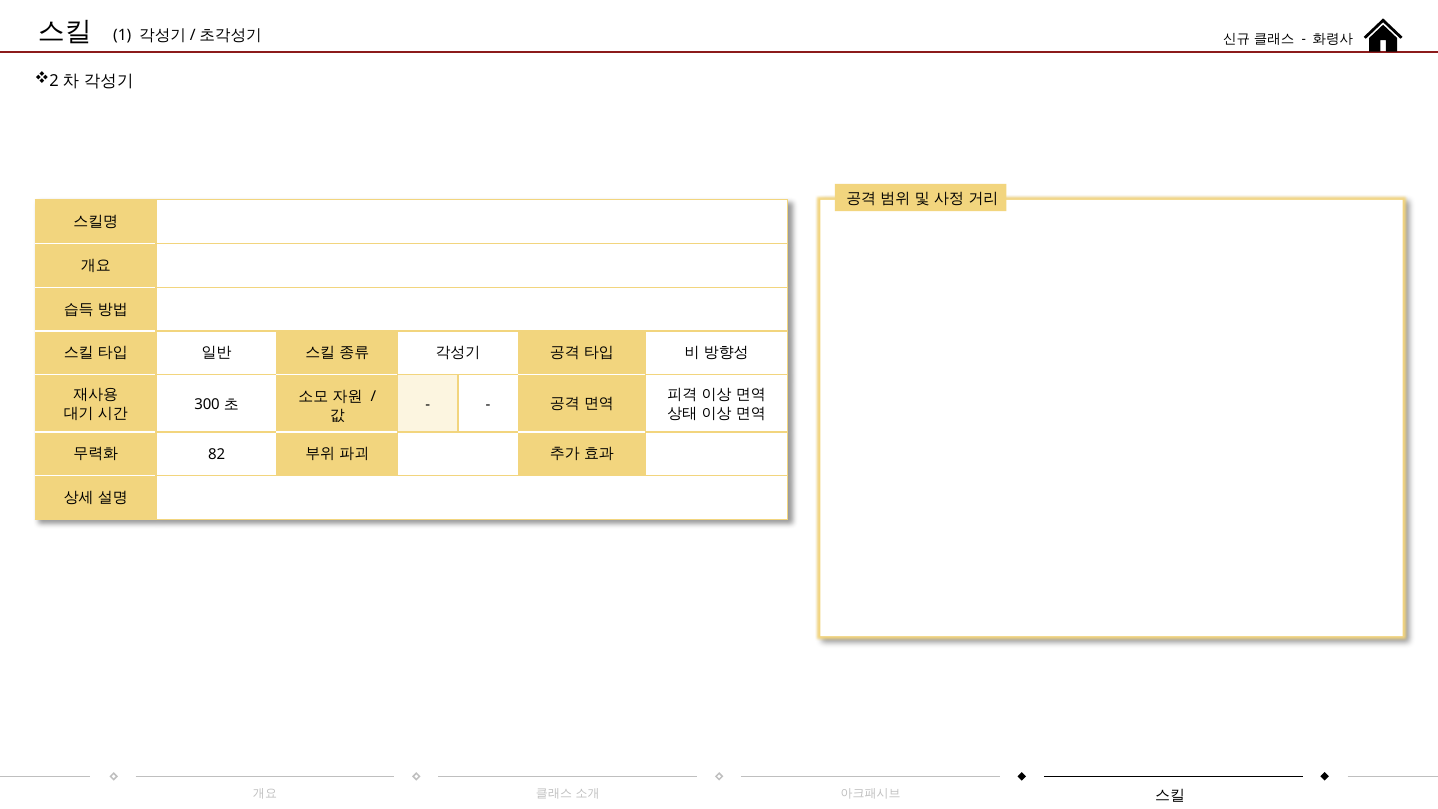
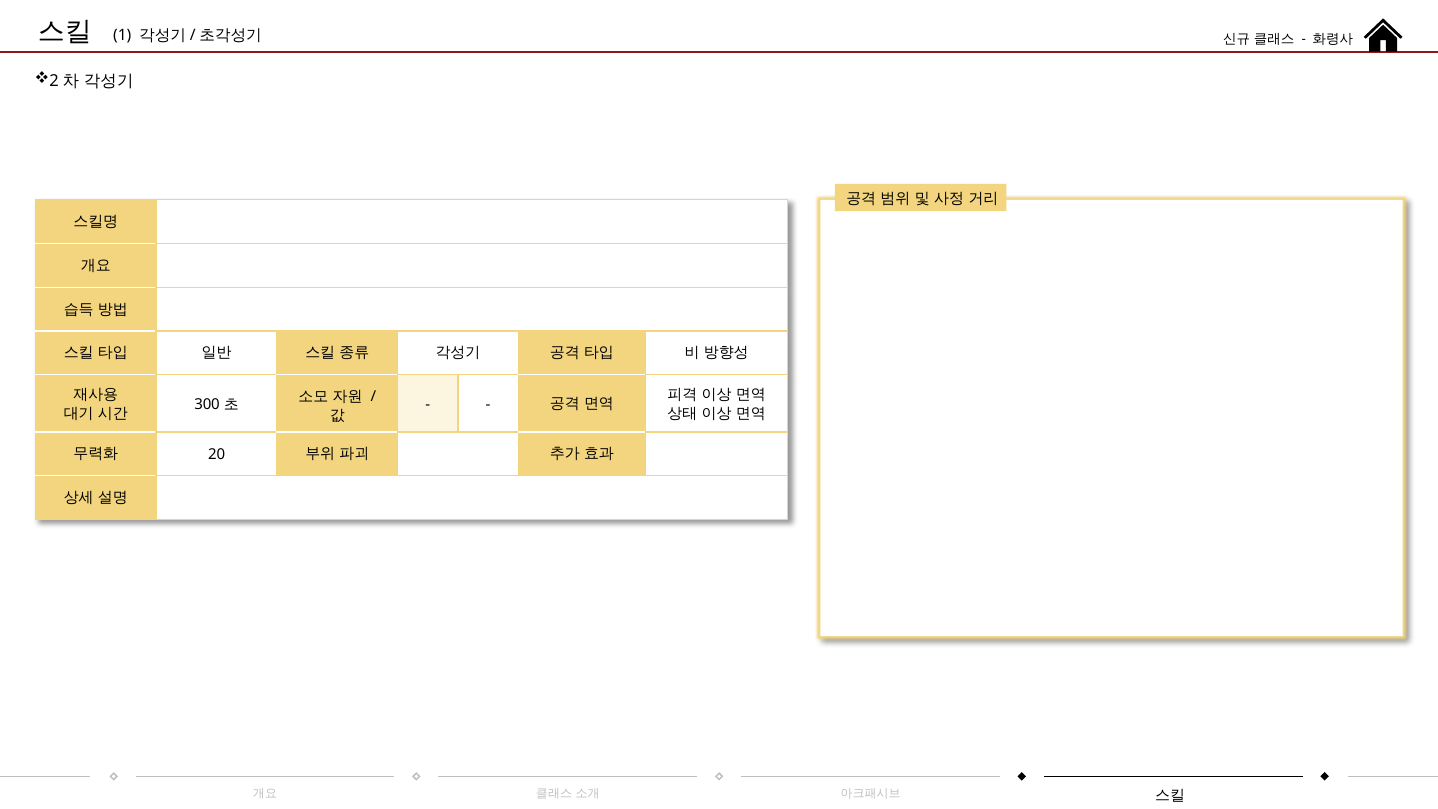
82: 82 -> 20
